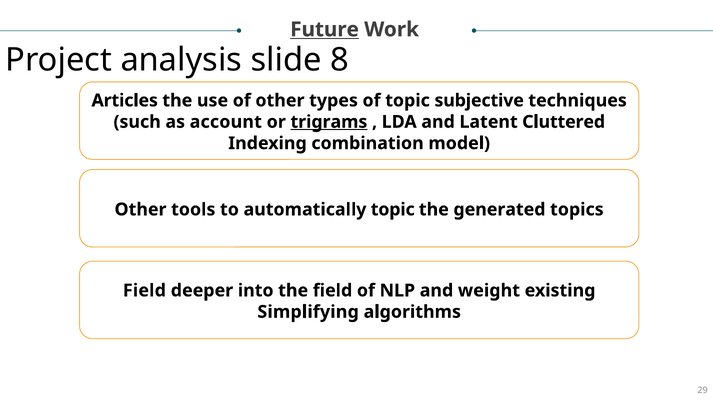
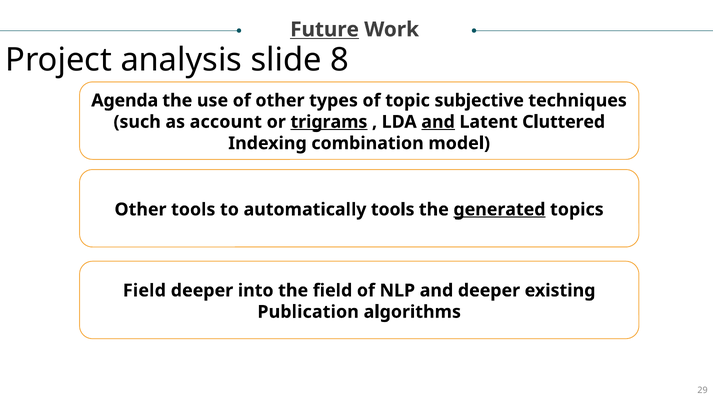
Articles: Articles -> Agenda
and at (438, 122) underline: none -> present
automatically topic: topic -> tools
generated underline: none -> present
and weight: weight -> deeper
Simplifying: Simplifying -> Publication
